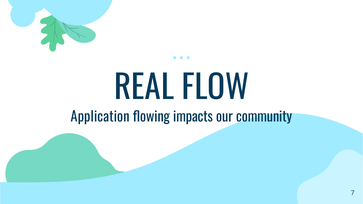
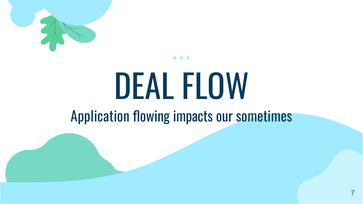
REAL: REAL -> DEAL
community: community -> sometimes
